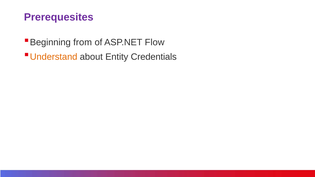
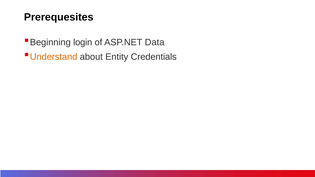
Prerequesites colour: purple -> black
from: from -> login
Flow: Flow -> Data
